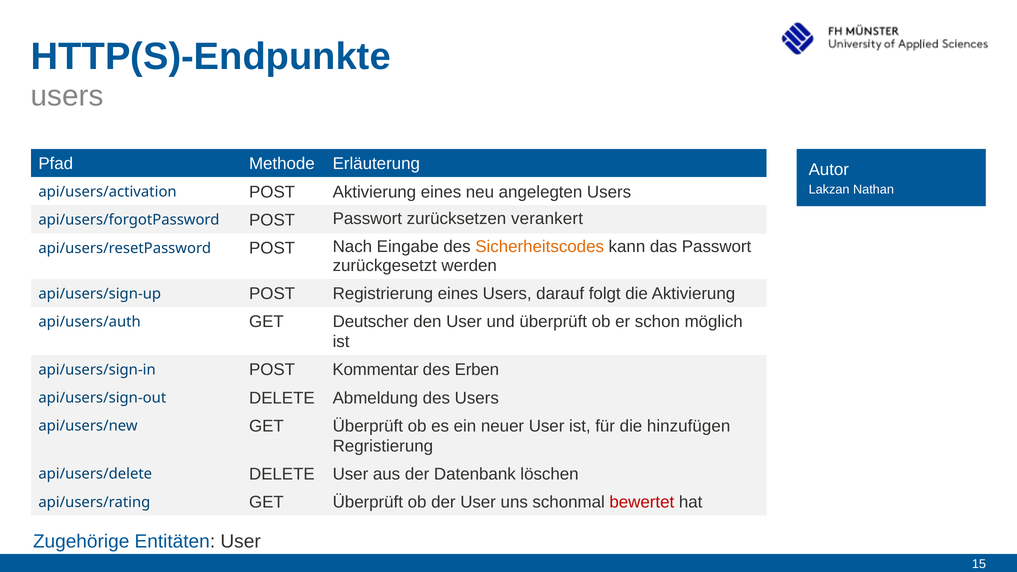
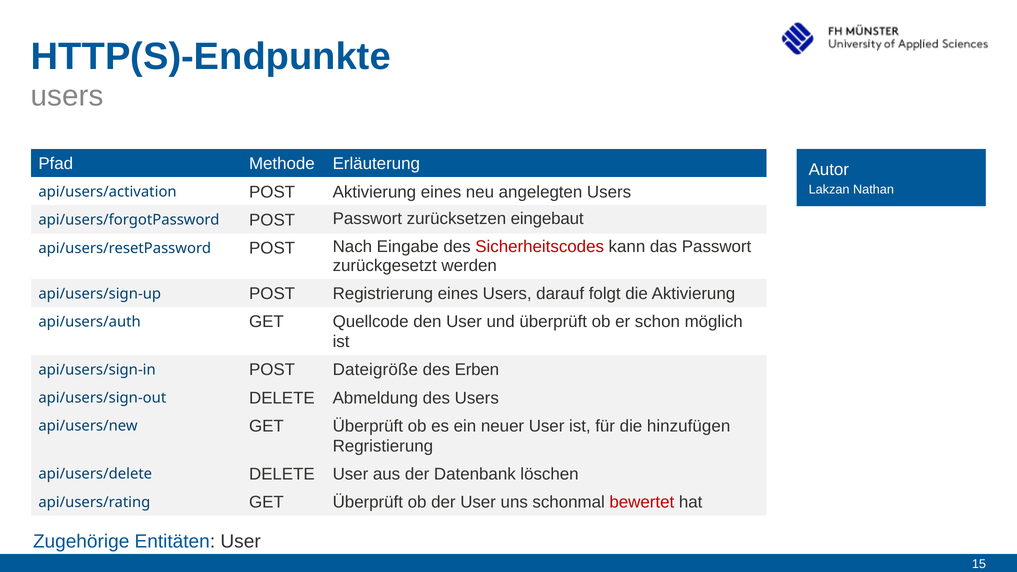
verankert: verankert -> eingebaut
Sicherheitscodes colour: orange -> red
Deutscher: Deutscher -> Quellcode
Kommentar: Kommentar -> Dateigröße
